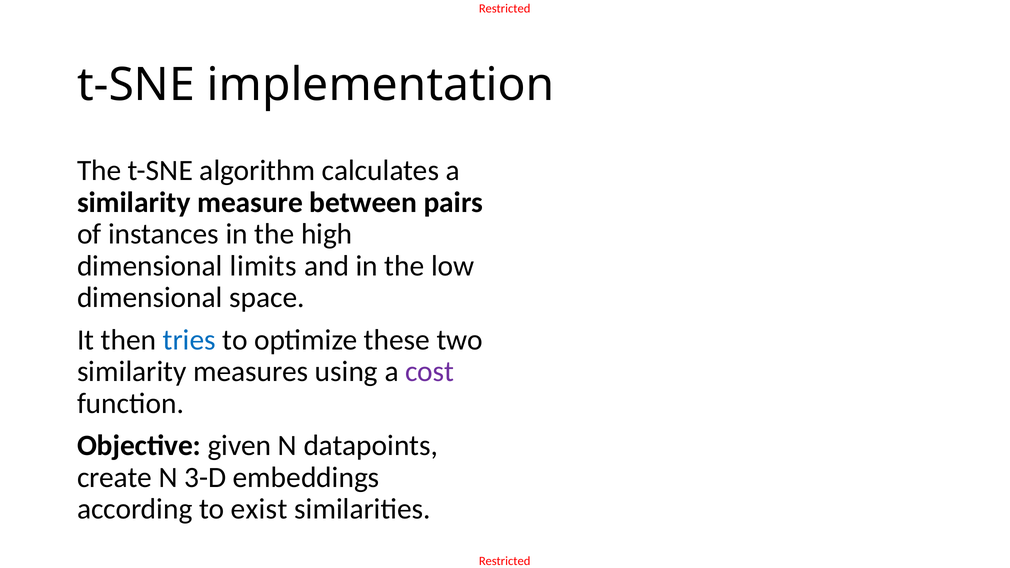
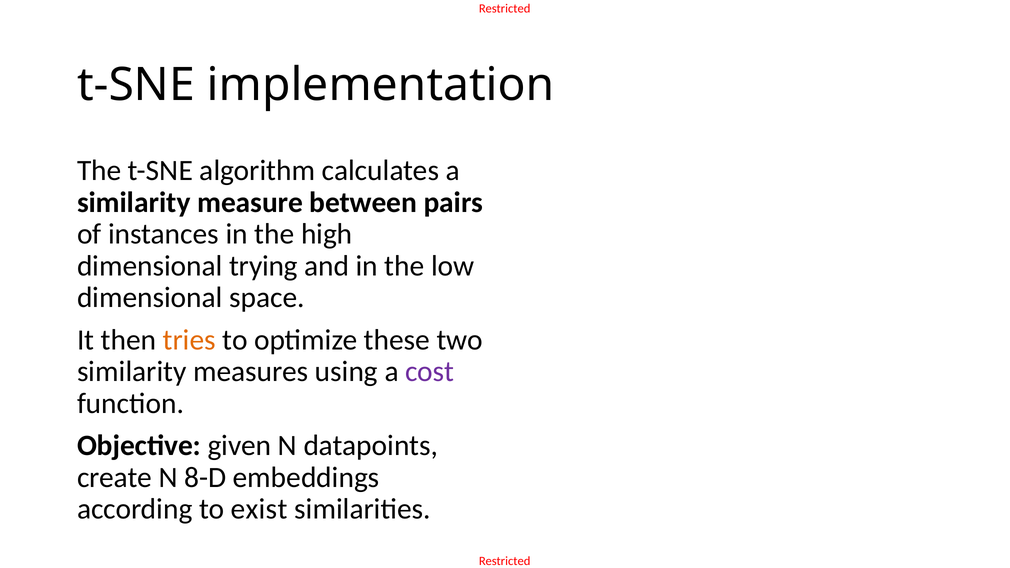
limits: limits -> trying
tries colour: blue -> orange
3-D: 3-D -> 8-D
